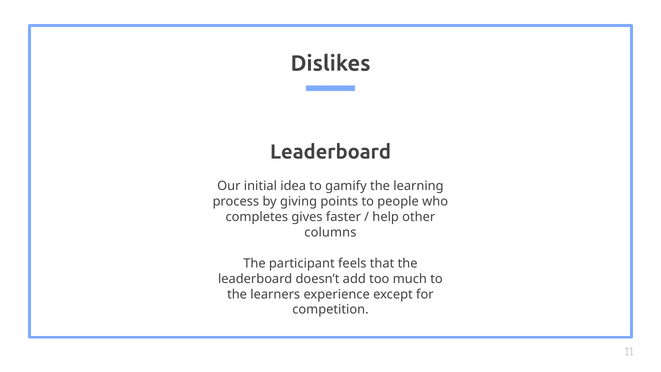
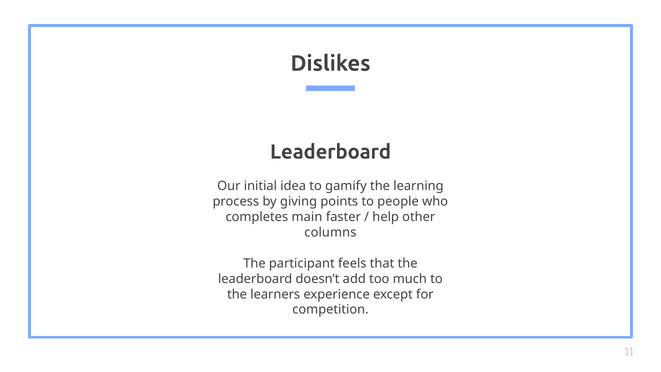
gives: gives -> main
